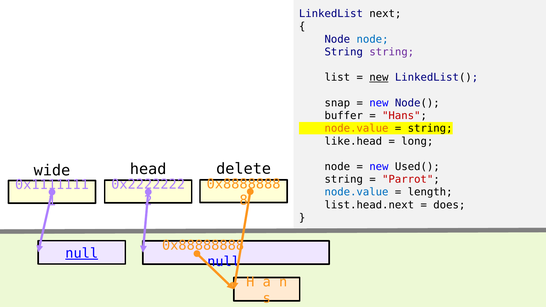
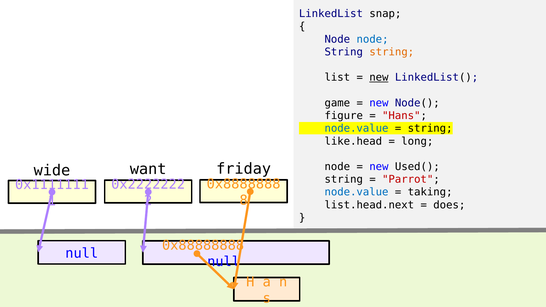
next: next -> snap
string at (392, 52) colour: purple -> orange
snap: snap -> game
buffer: buffer -> figure
node.value at (356, 128) colour: orange -> blue
delete: delete -> friday
head: head -> want
length: length -> taking
null at (82, 253) underline: present -> none
